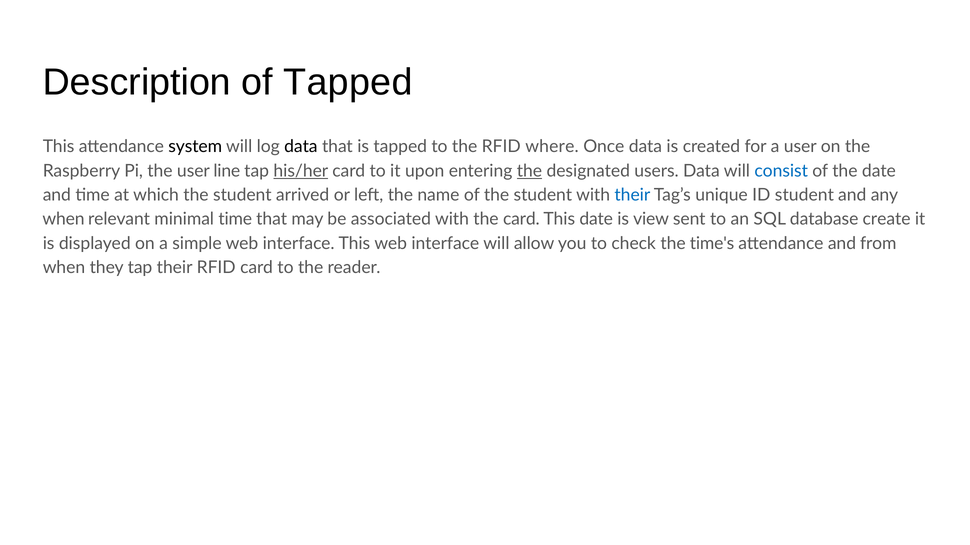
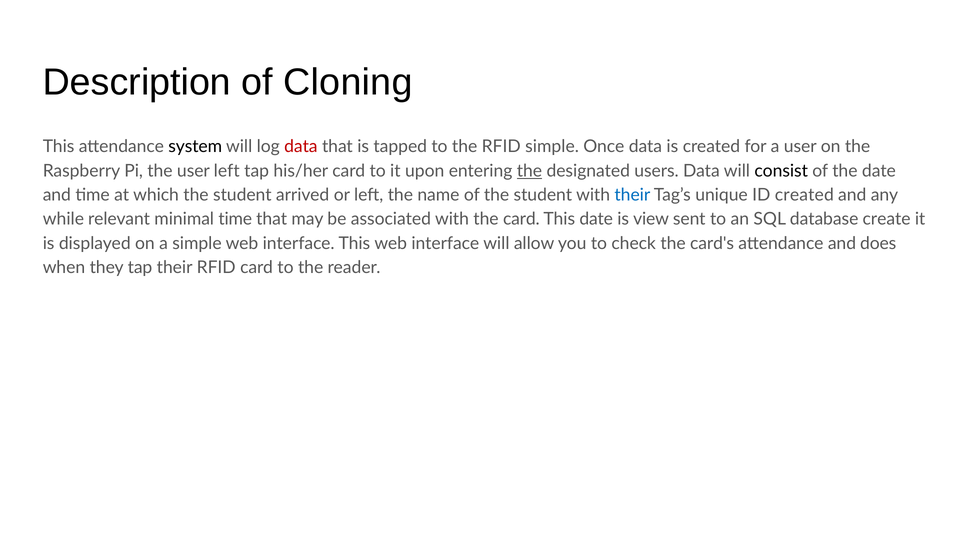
of Tapped: Tapped -> Cloning
data at (301, 147) colour: black -> red
RFID where: where -> simple
user line: line -> left
his/her underline: present -> none
consist colour: blue -> black
ID student: student -> created
when at (64, 219): when -> while
time's: time's -> card's
from: from -> does
